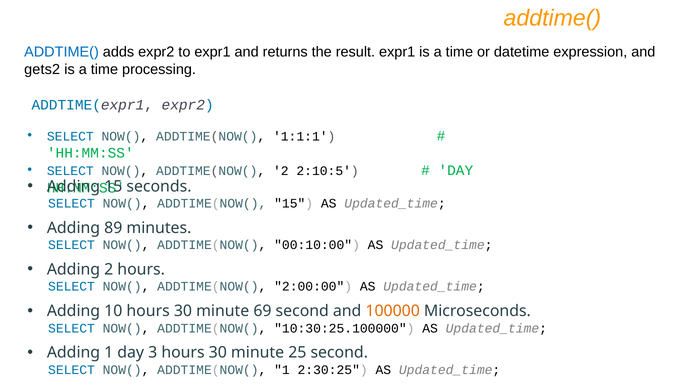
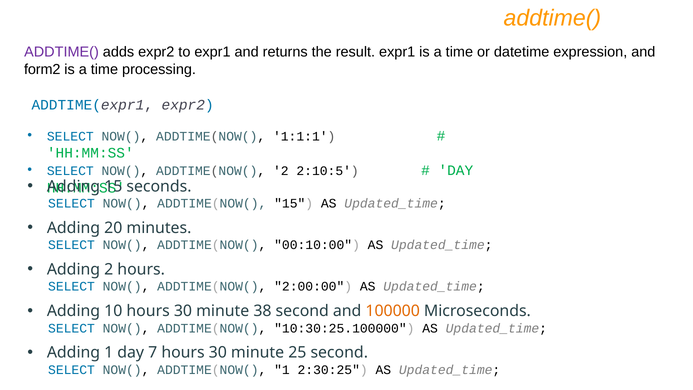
ADDTIME( at (62, 52) colour: blue -> purple
gets2: gets2 -> form2
89: 89 -> 20
69: 69 -> 38
3: 3 -> 7
